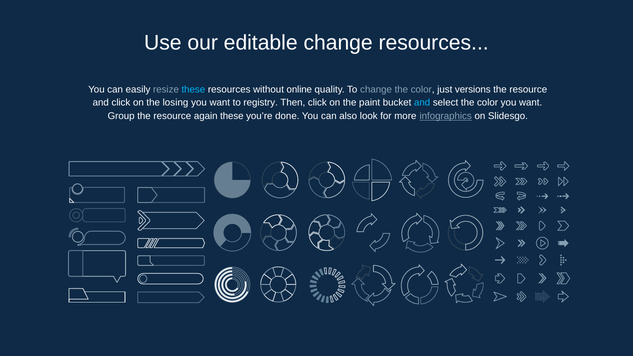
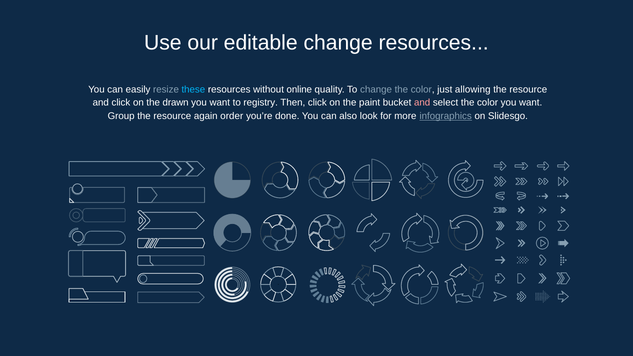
versions: versions -> allowing
losing: losing -> drawn
and at (422, 103) colour: light blue -> pink
again these: these -> order
